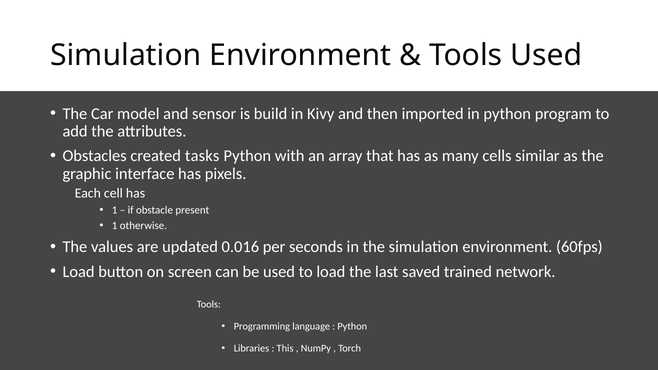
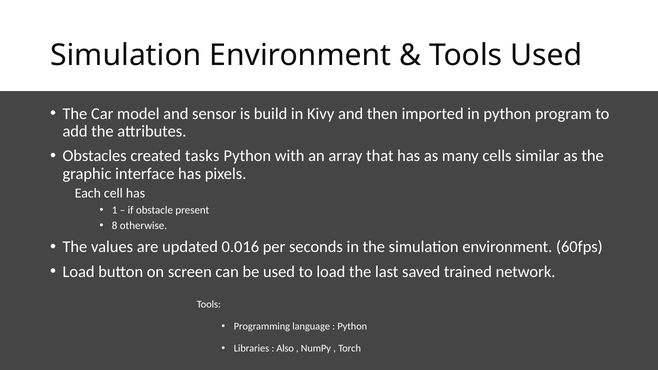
1 at (115, 225): 1 -> 8
This: This -> Also
